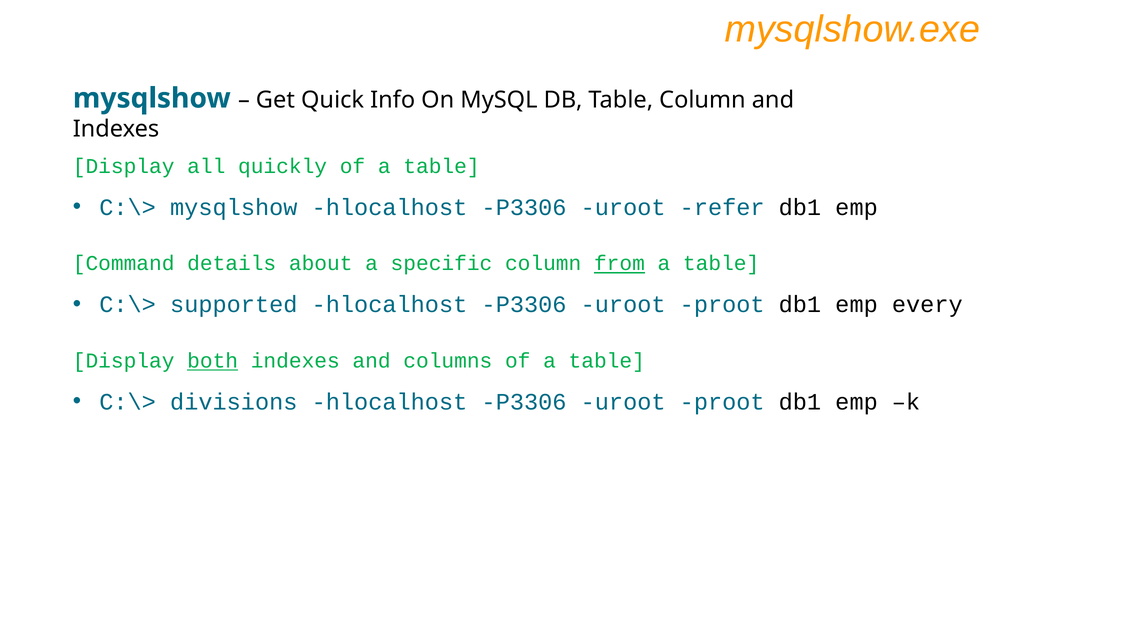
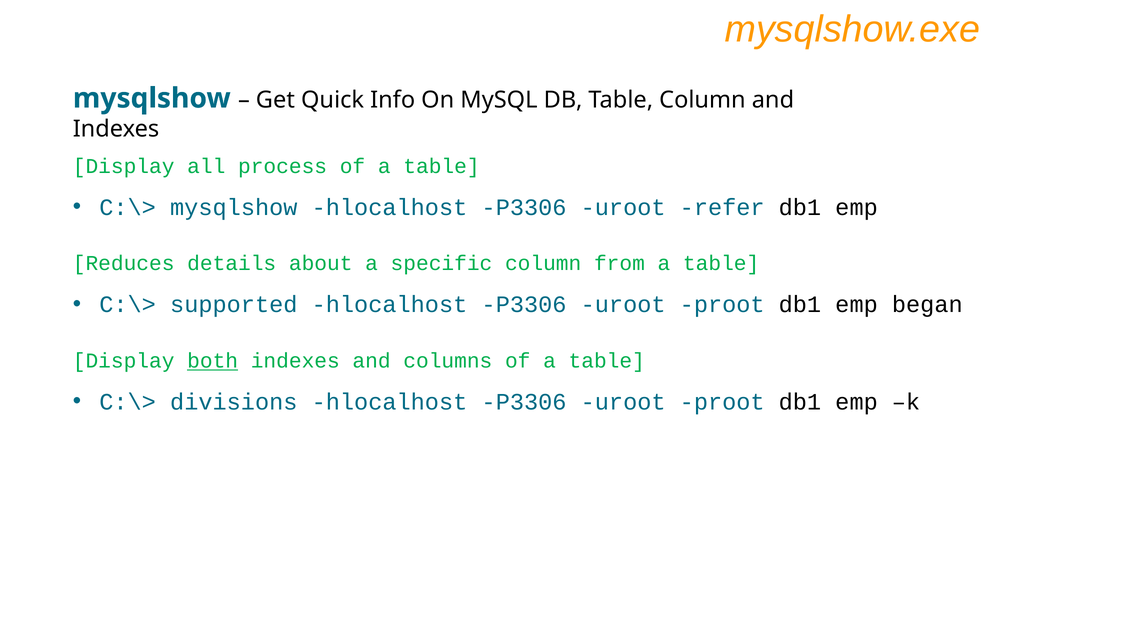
quickly: quickly -> process
Command: Command -> Reduces
from underline: present -> none
every: every -> began
